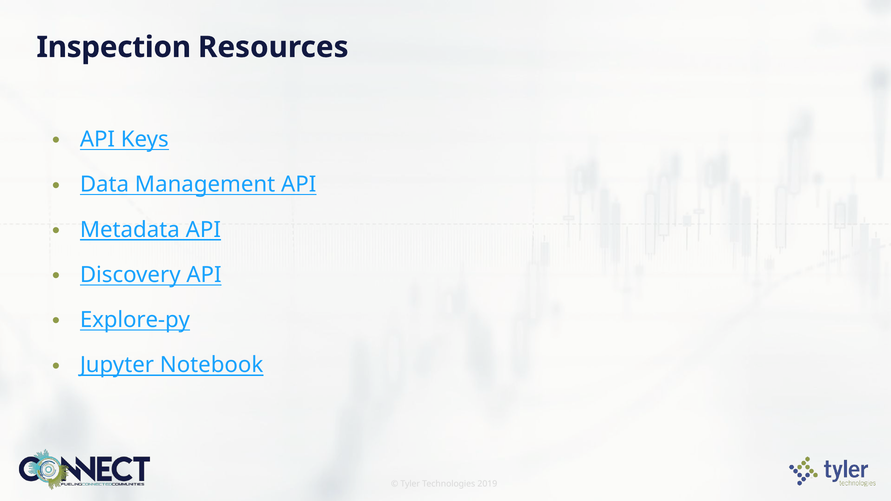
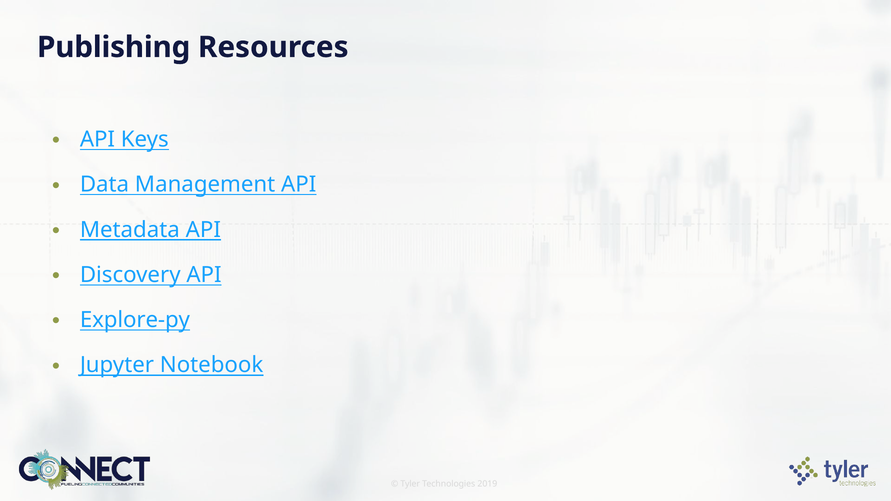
Inspection: Inspection -> Publishing
